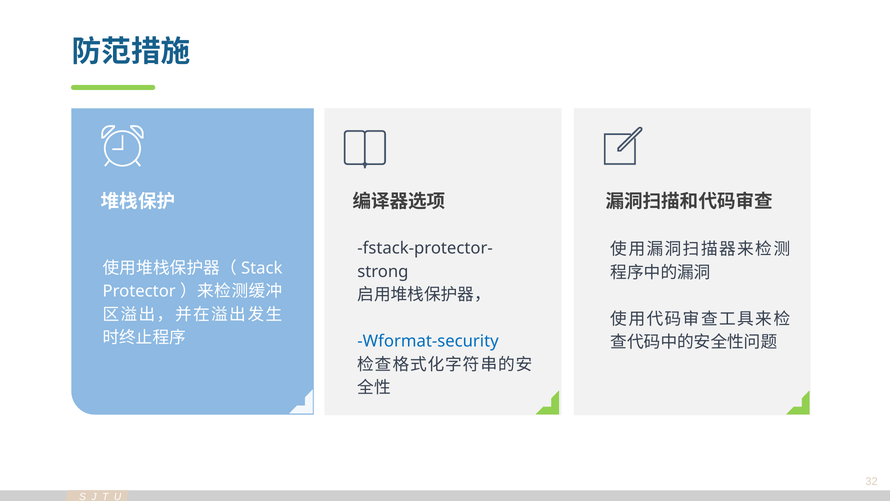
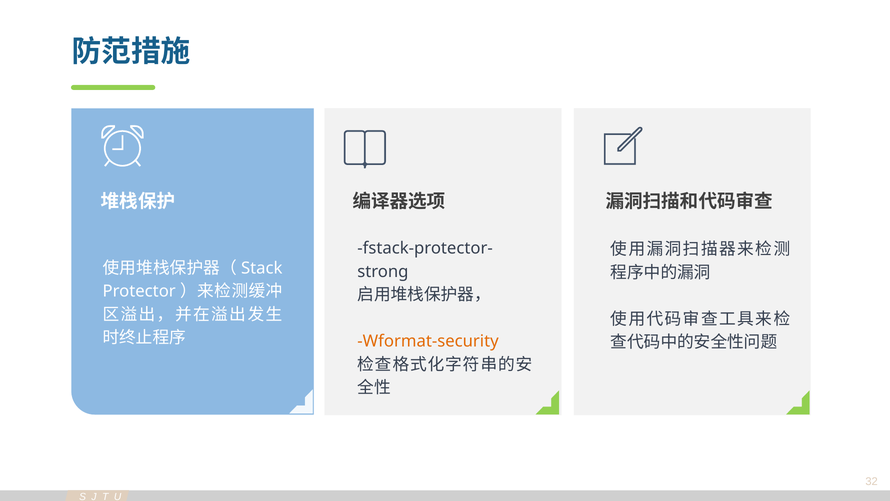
Wformat-security colour: blue -> orange
